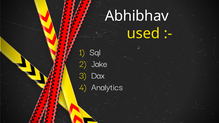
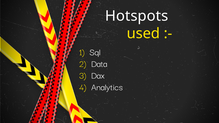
Abhibhav: Abhibhav -> Hotspots
Jake: Jake -> Data
